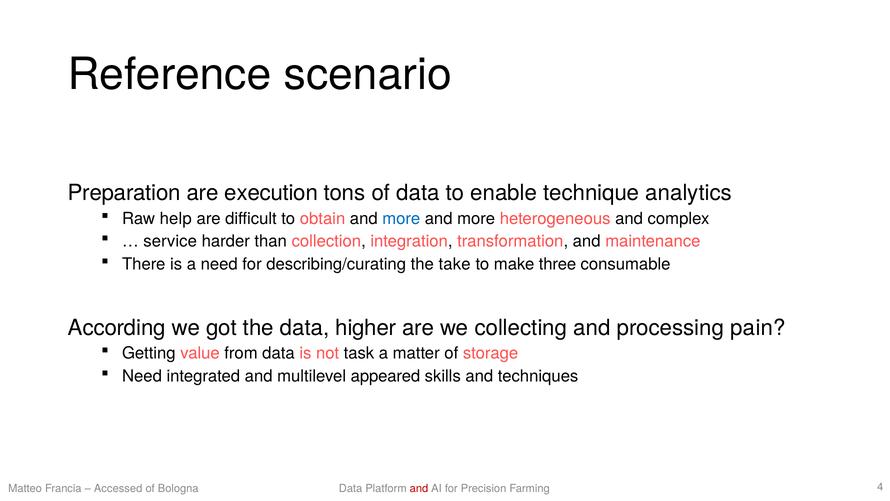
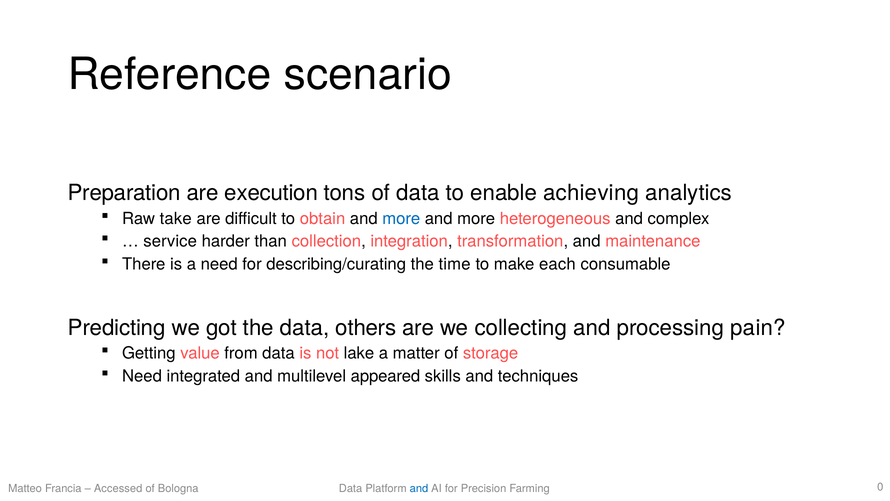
technique: technique -> achieving
help: help -> take
take: take -> time
three: three -> each
According: According -> Predicting
higher: higher -> others
task: task -> lake
and at (419, 488) colour: red -> blue
4: 4 -> 0
